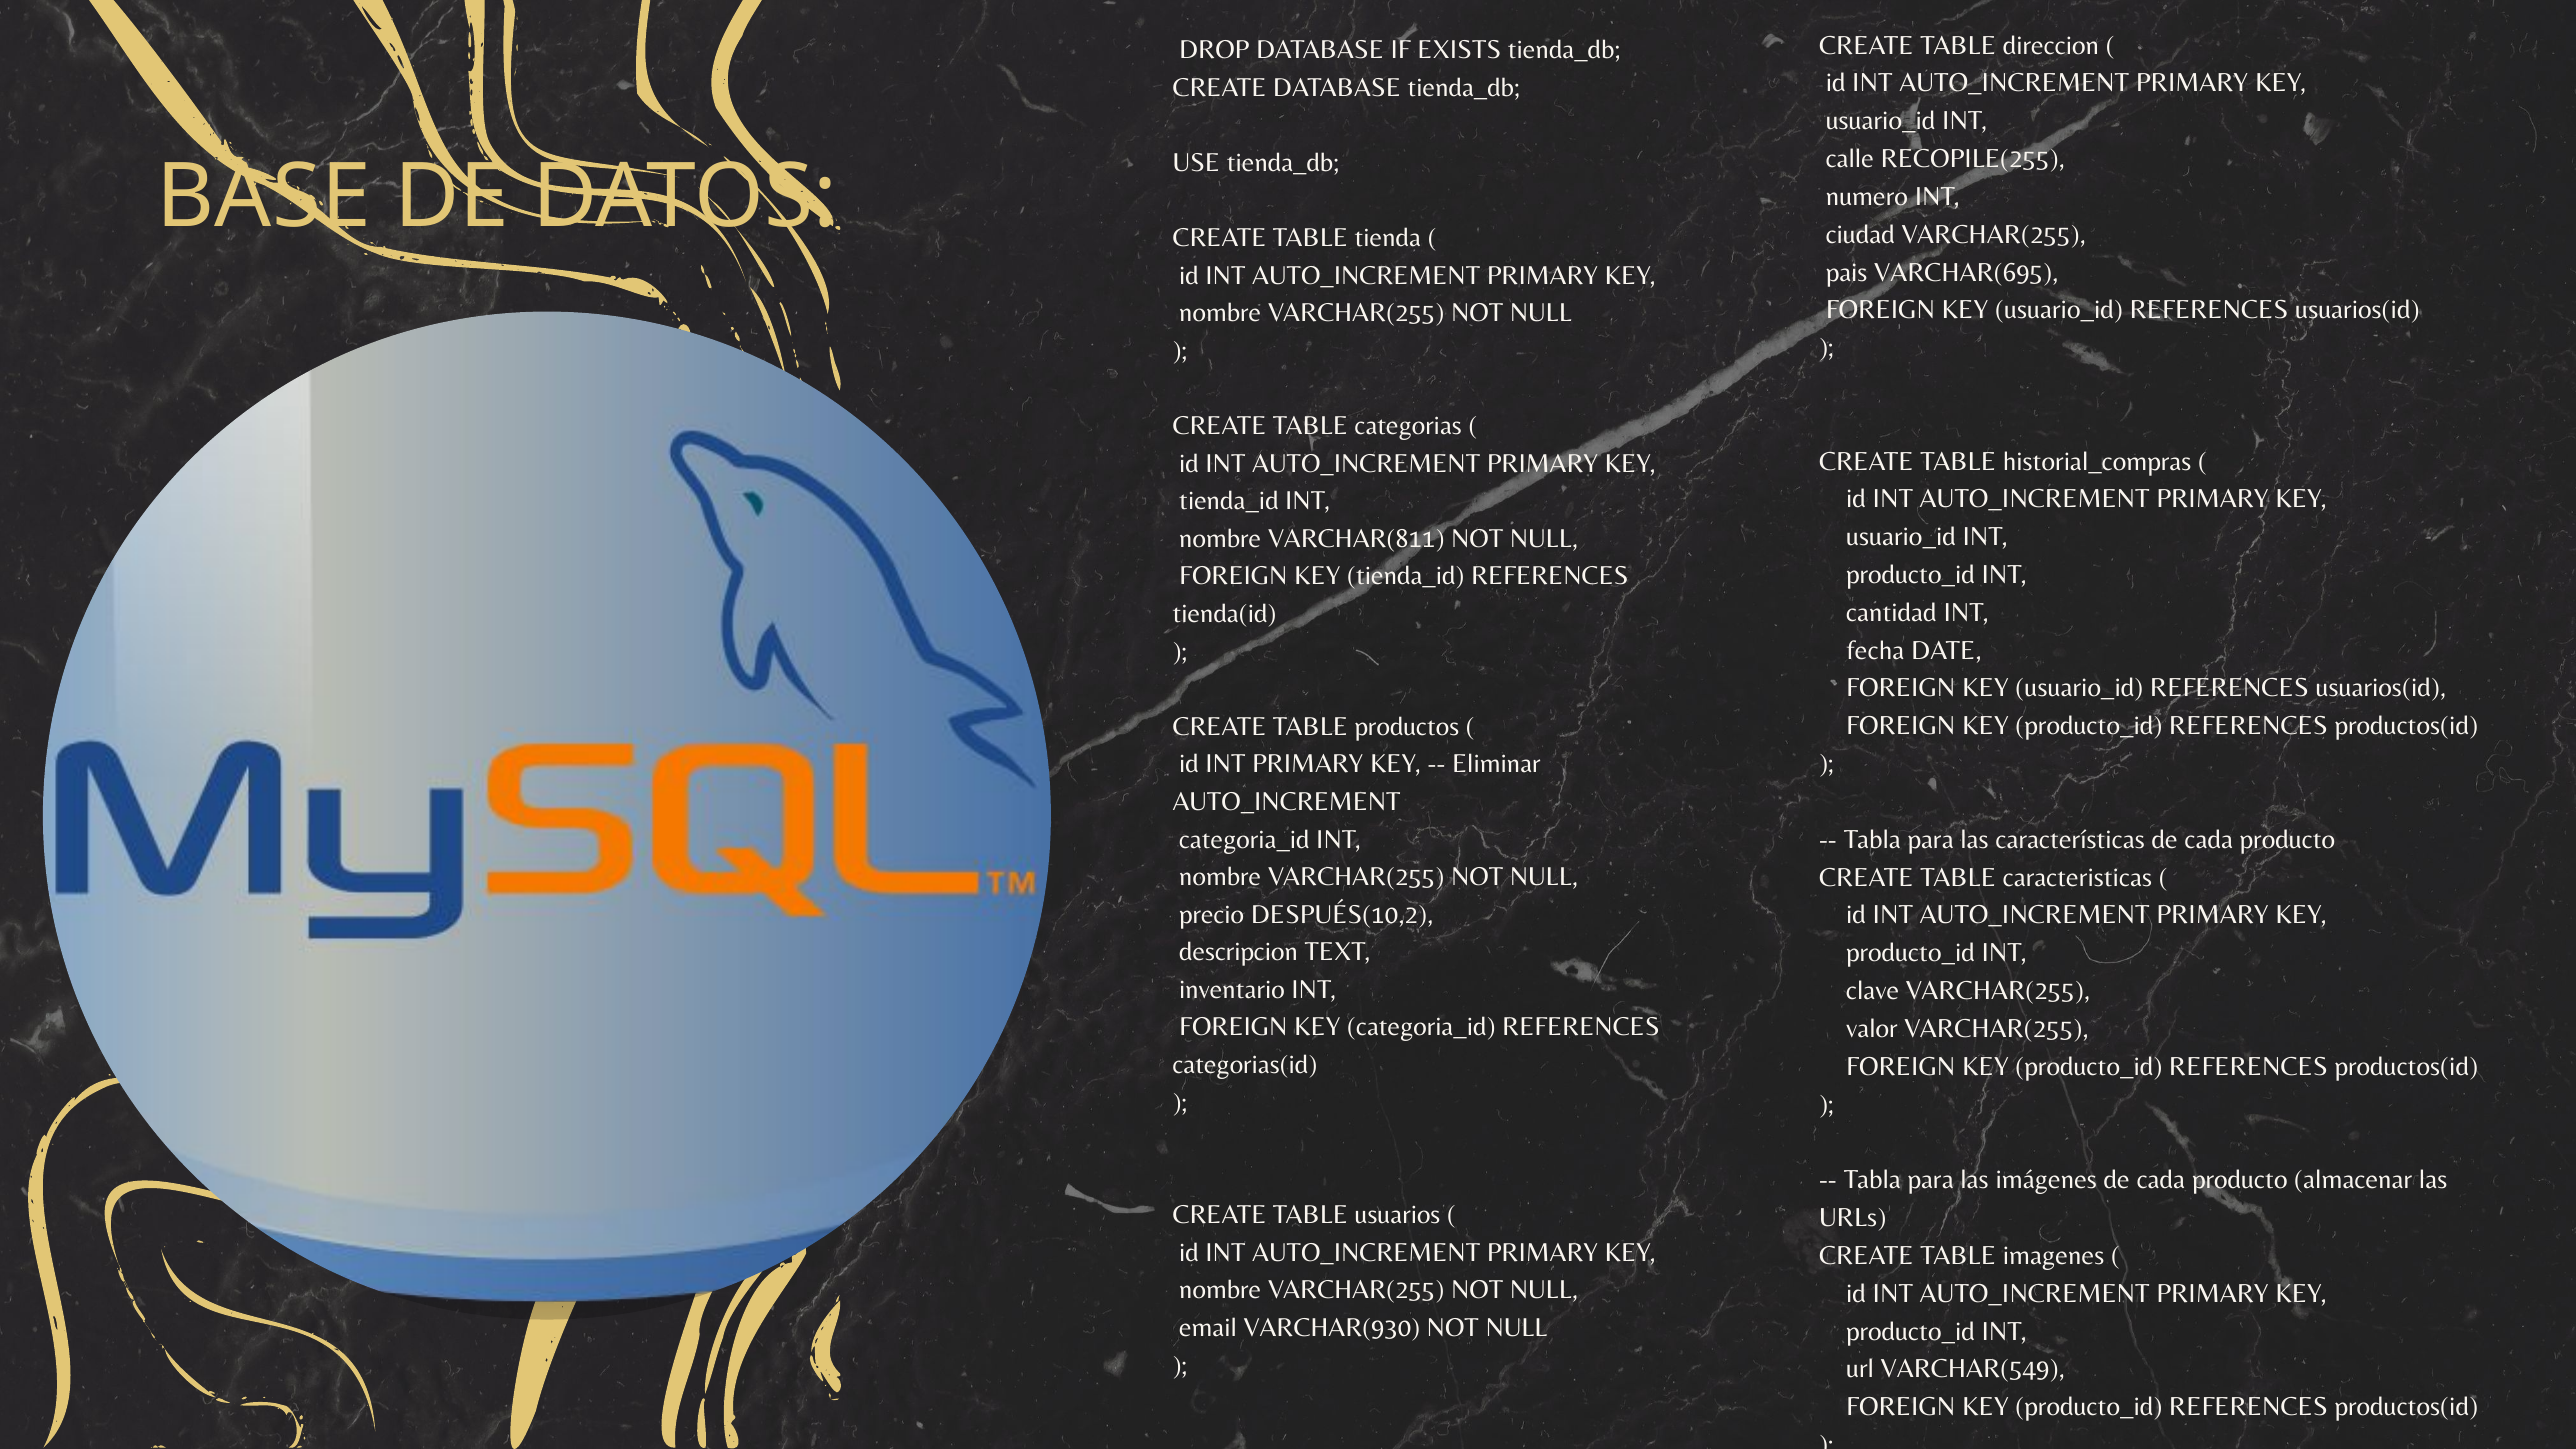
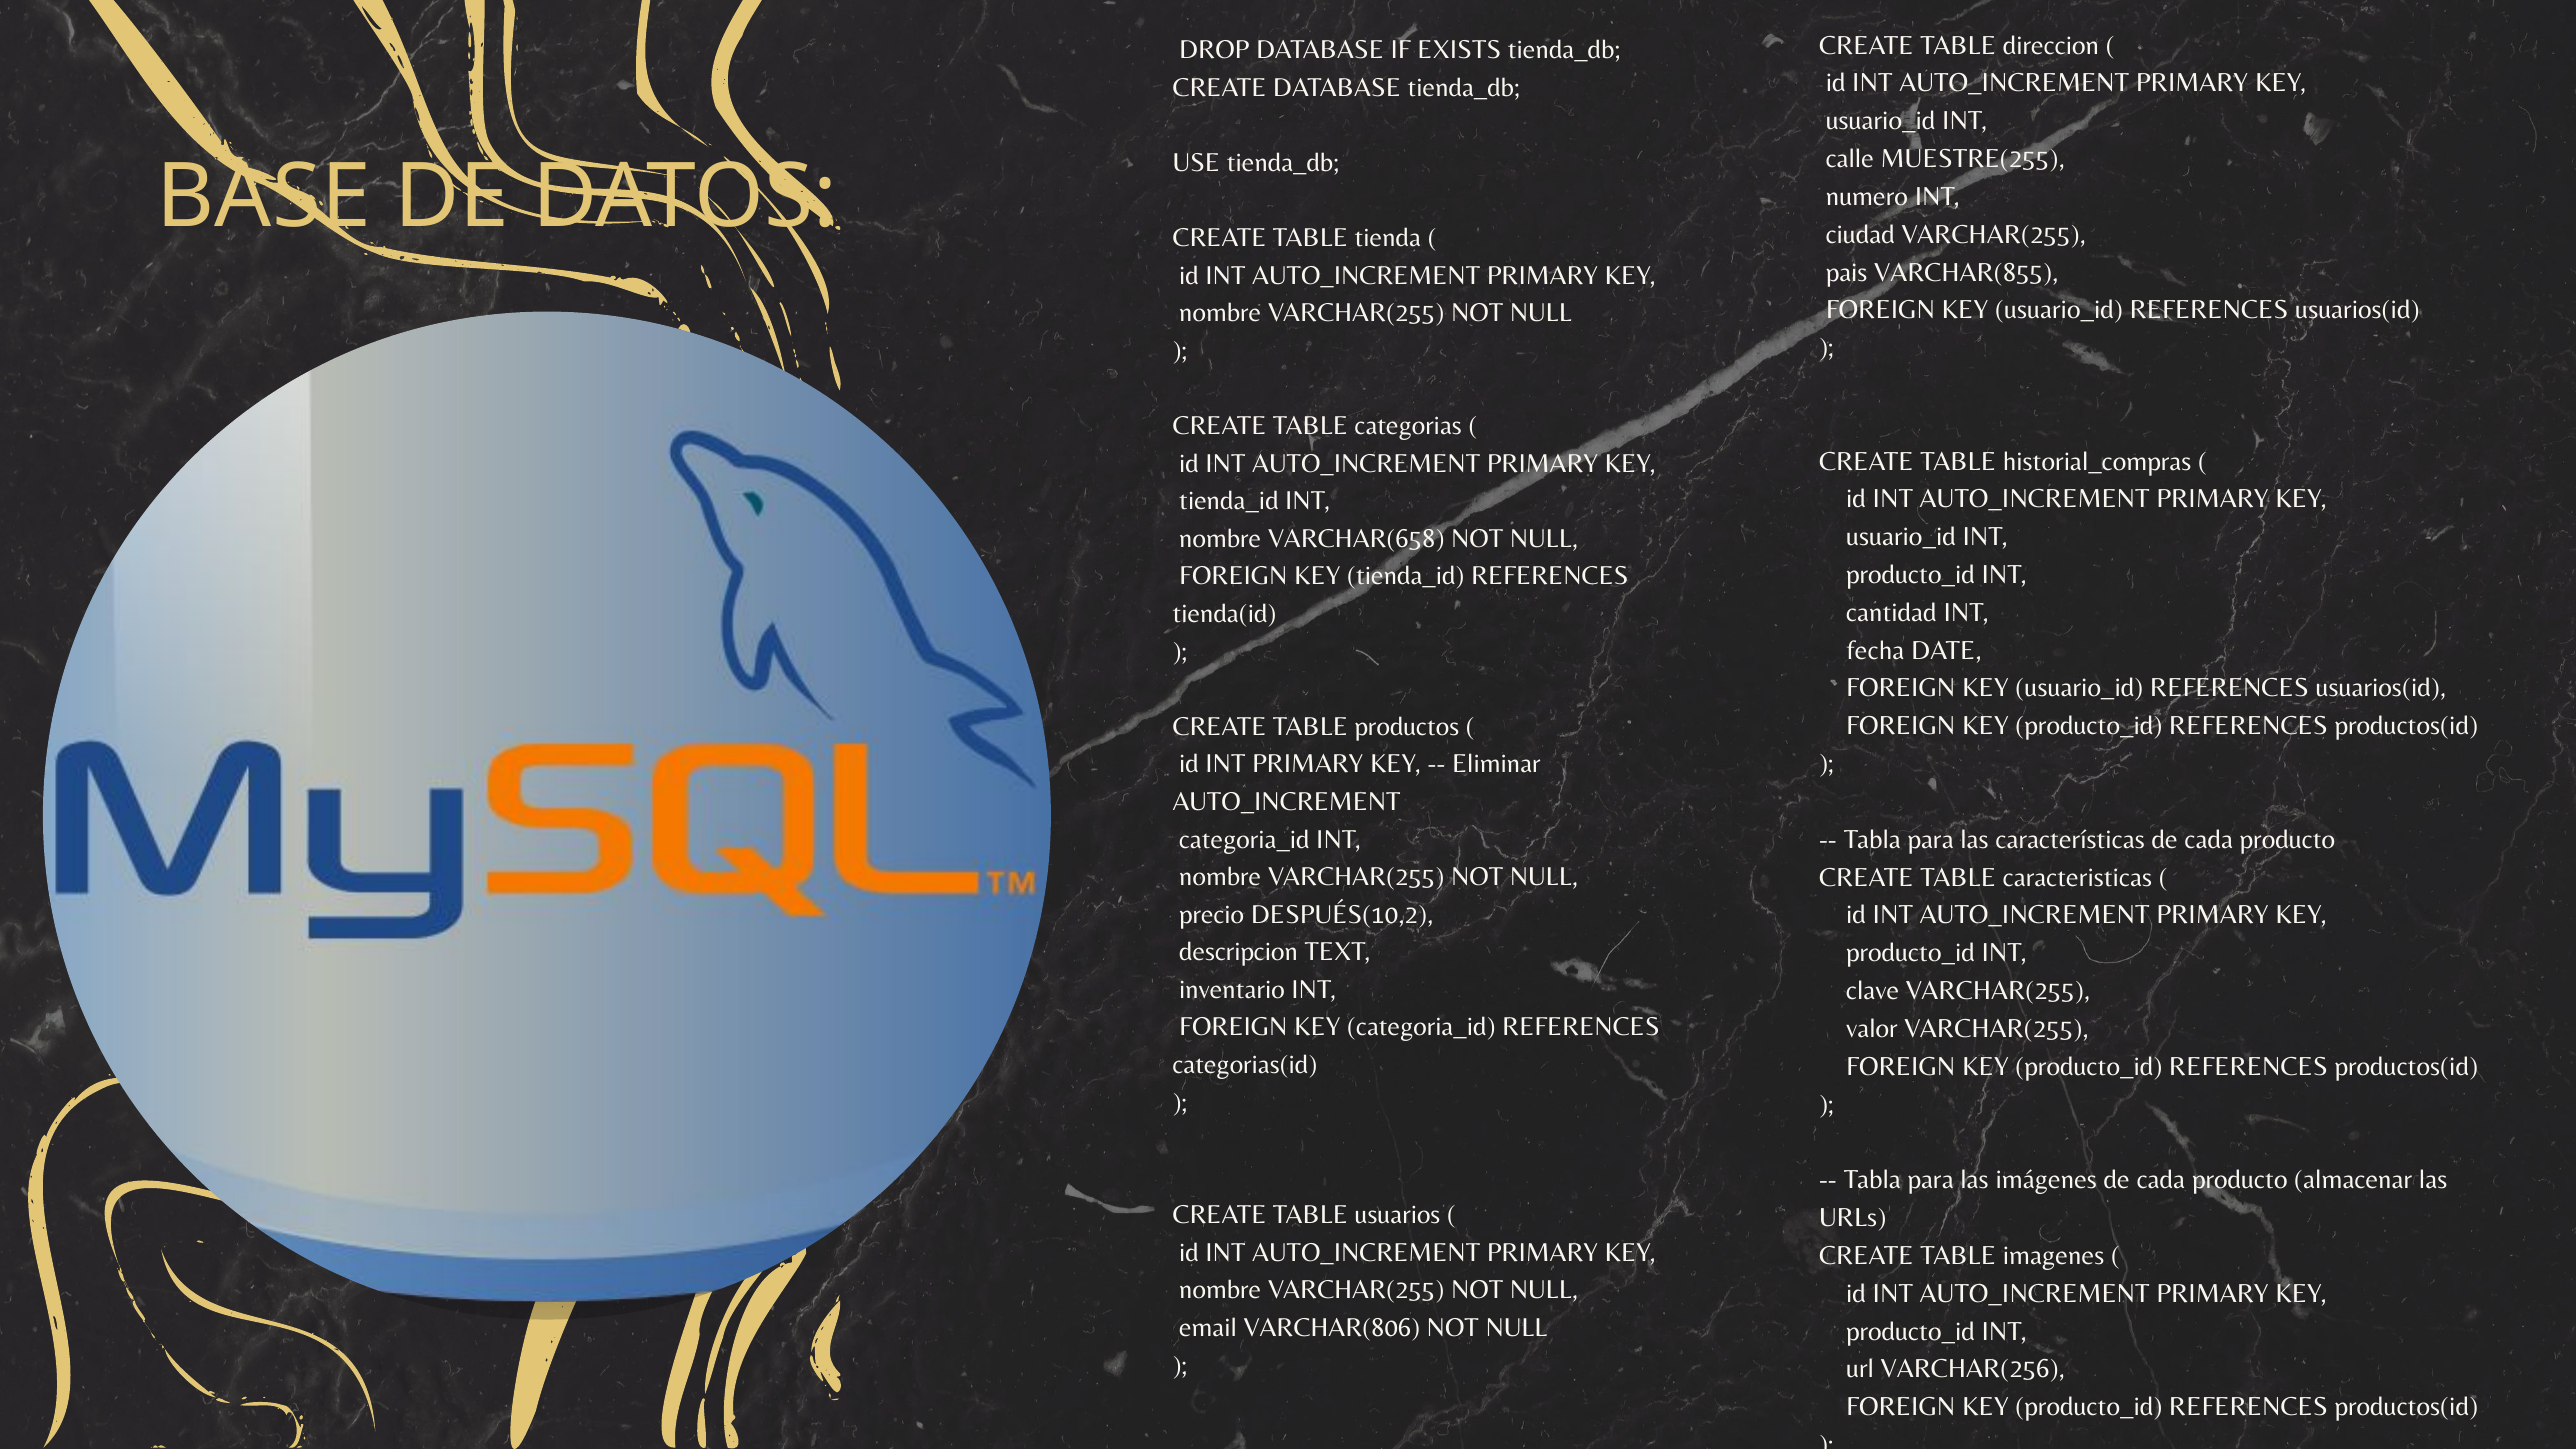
RECOPILE(255: RECOPILE(255 -> MUESTRE(255
VARCHAR(695: VARCHAR(695 -> VARCHAR(855
VARCHAR(811: VARCHAR(811 -> VARCHAR(658
VARCHAR(930: VARCHAR(930 -> VARCHAR(806
VARCHAR(549: VARCHAR(549 -> VARCHAR(256
